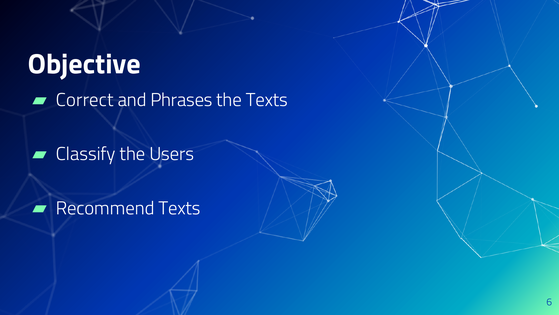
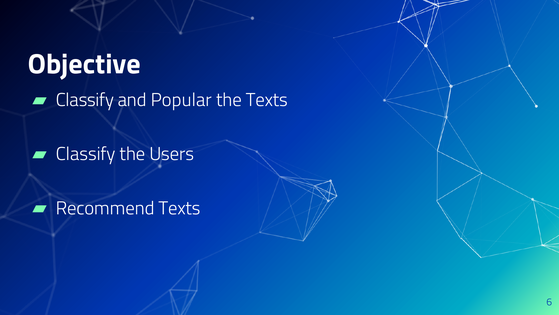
Correct at (85, 100): Correct -> Classify
Phrases: Phrases -> Popular
